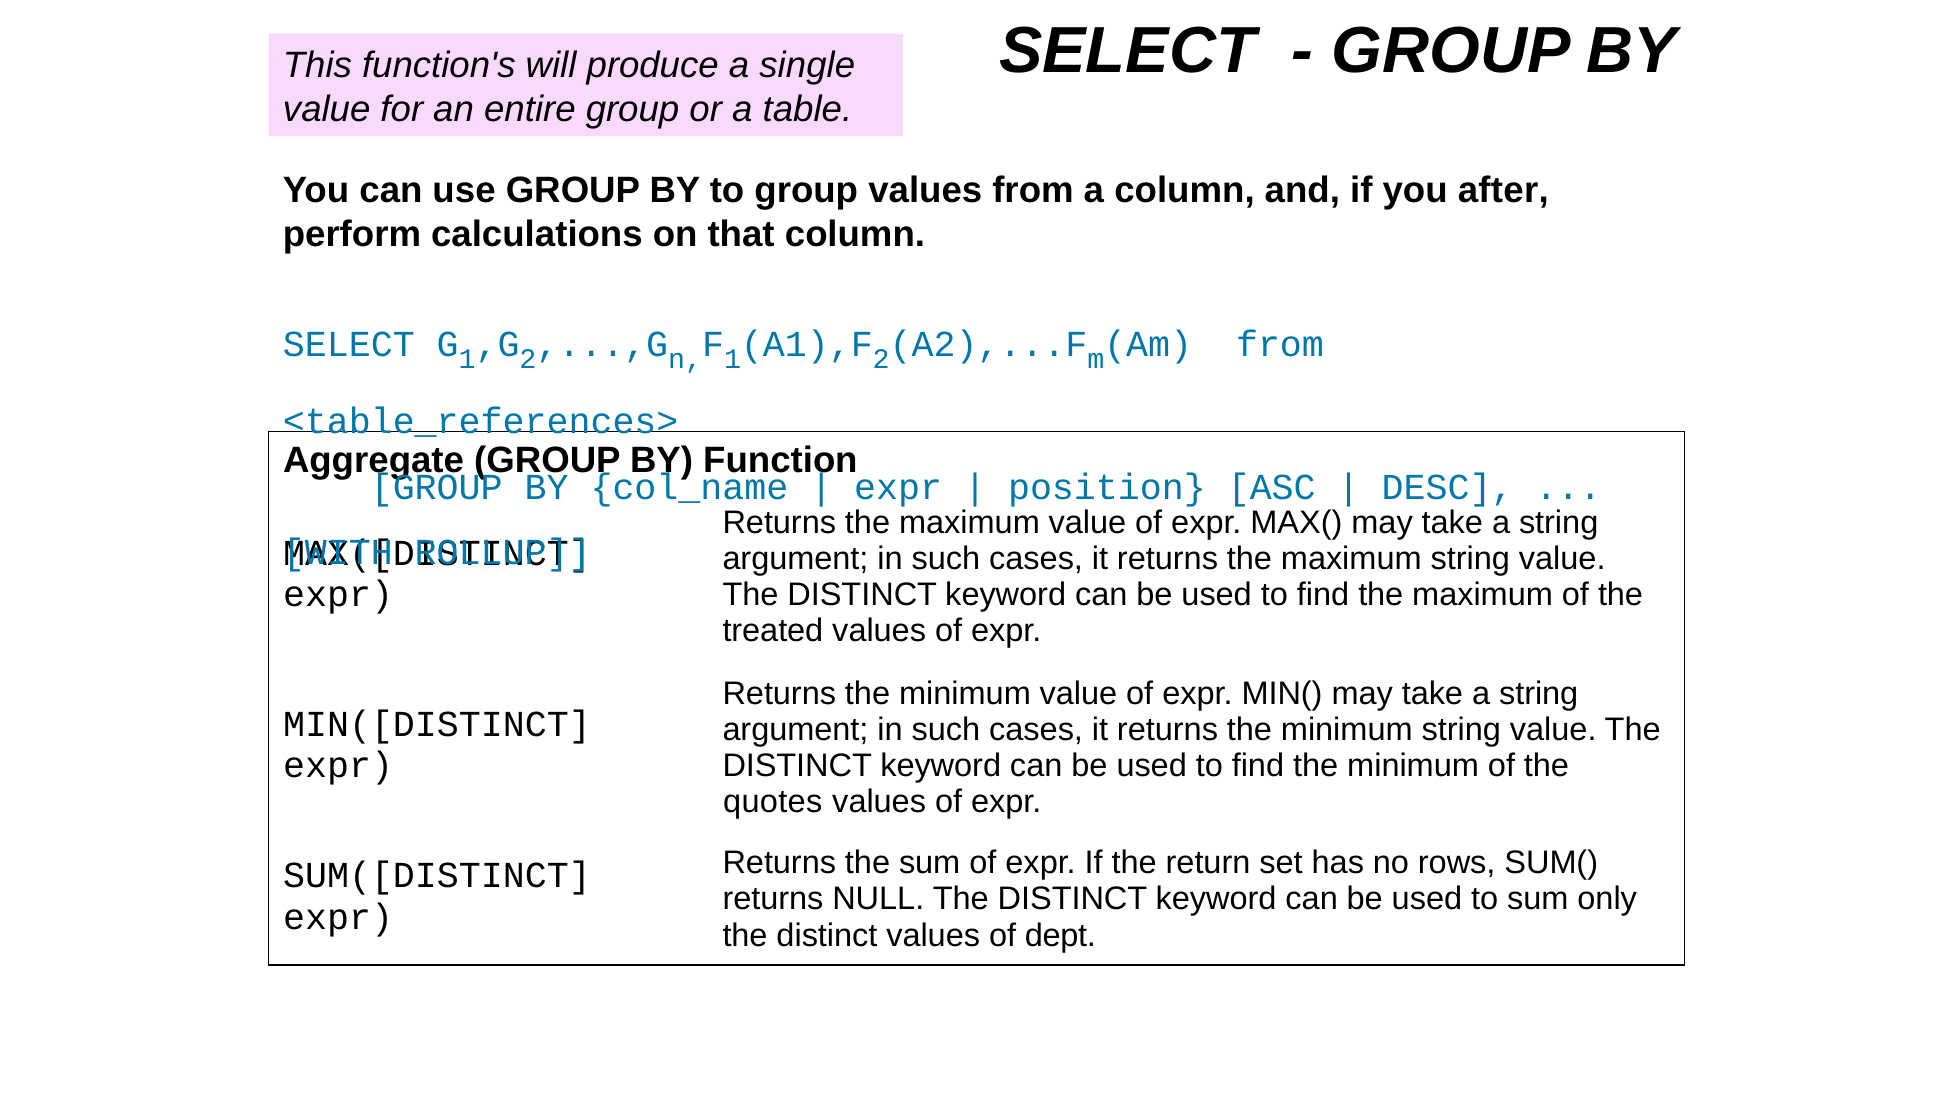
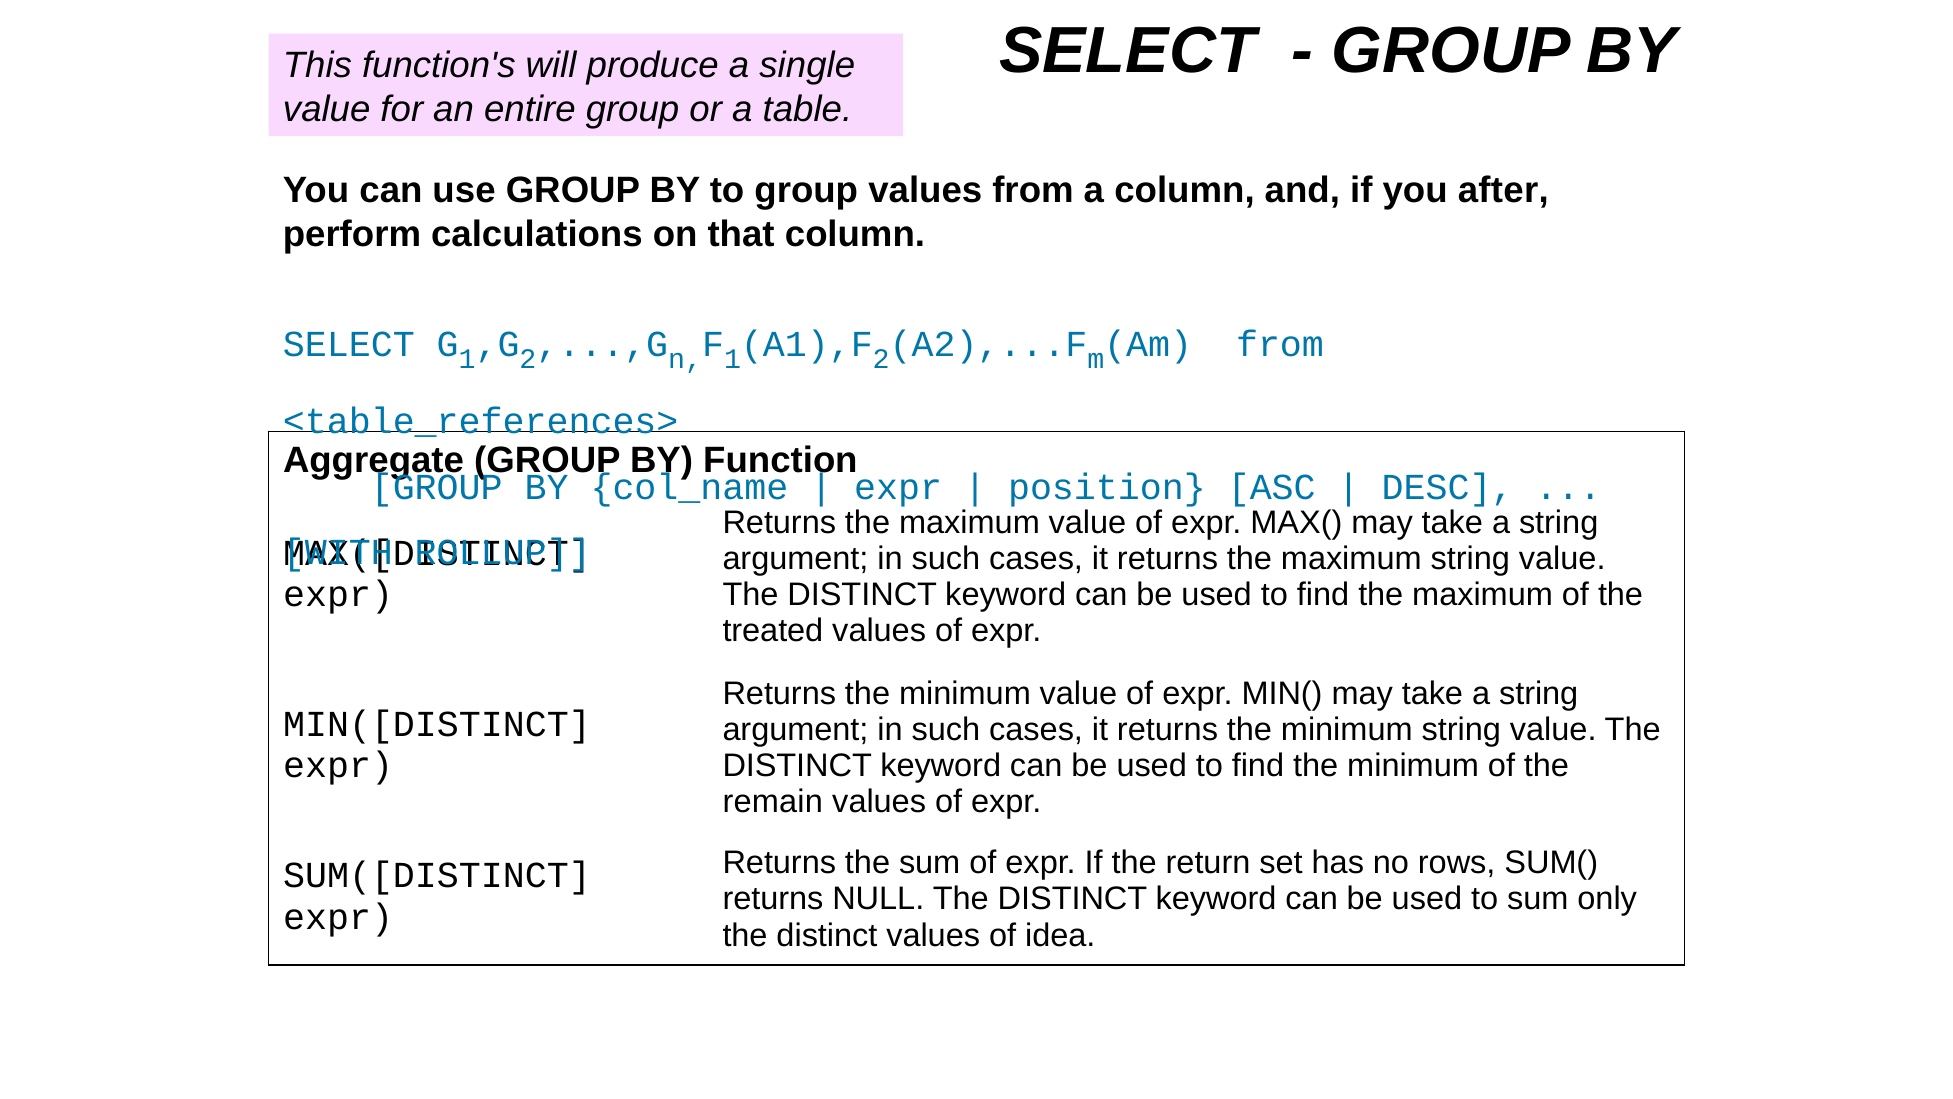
quotes: quotes -> remain
dept: dept -> idea
